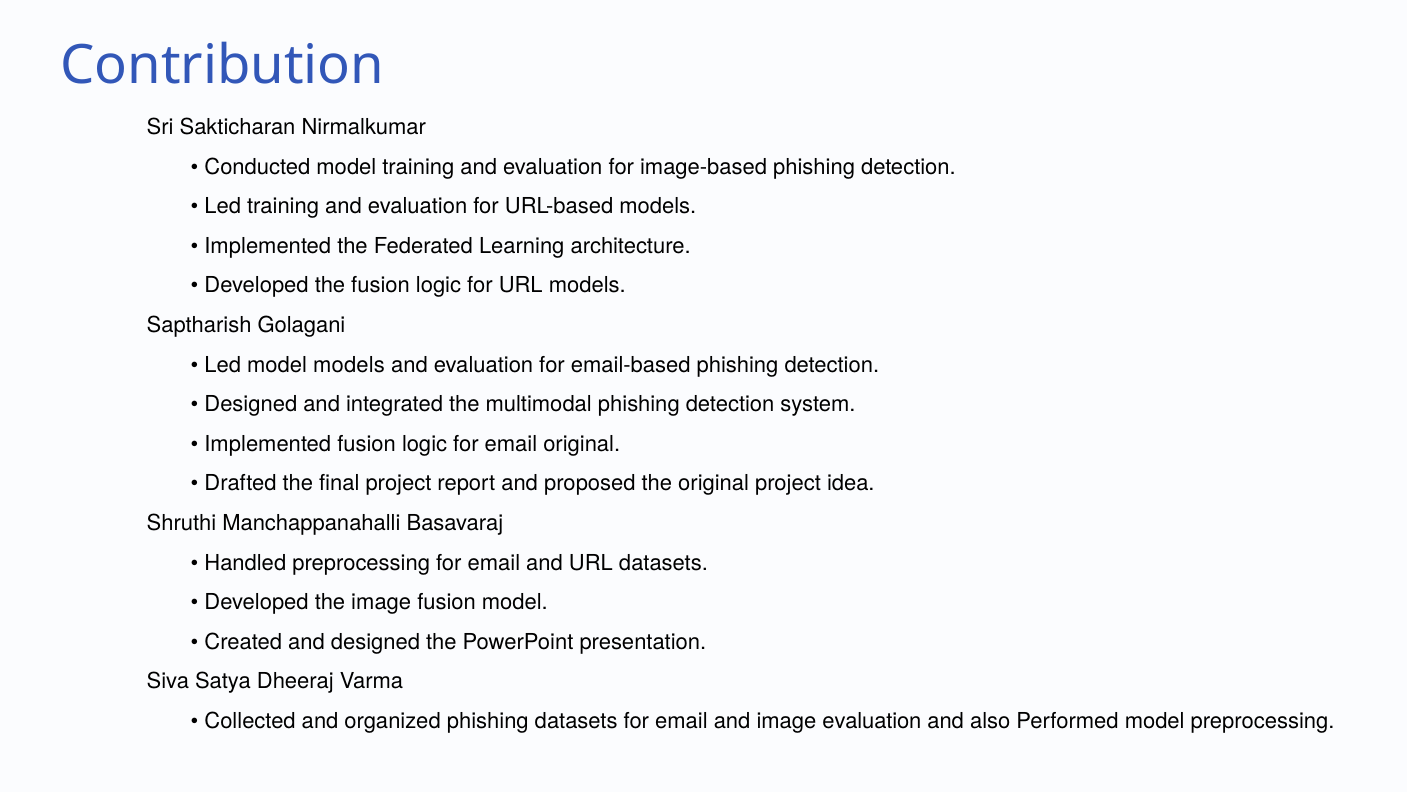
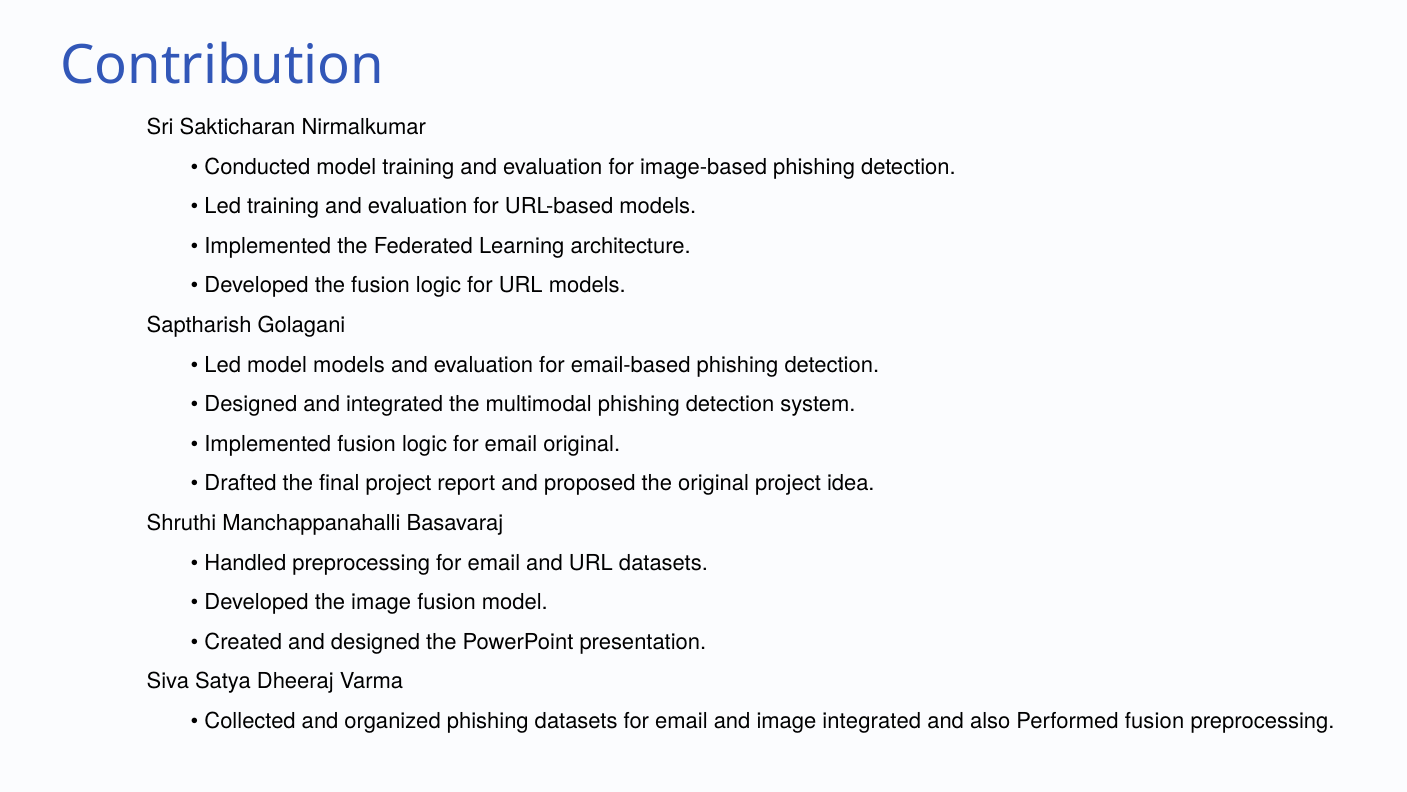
image evaluation: evaluation -> integrated
Performed model: model -> fusion
